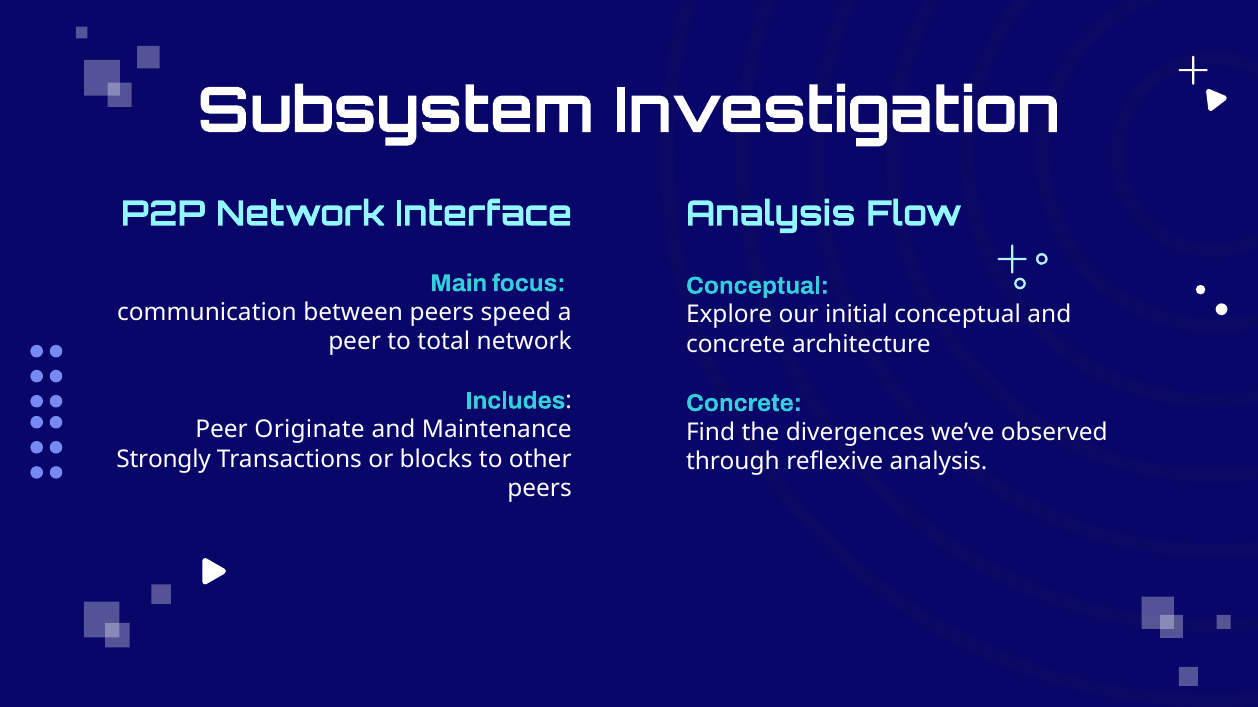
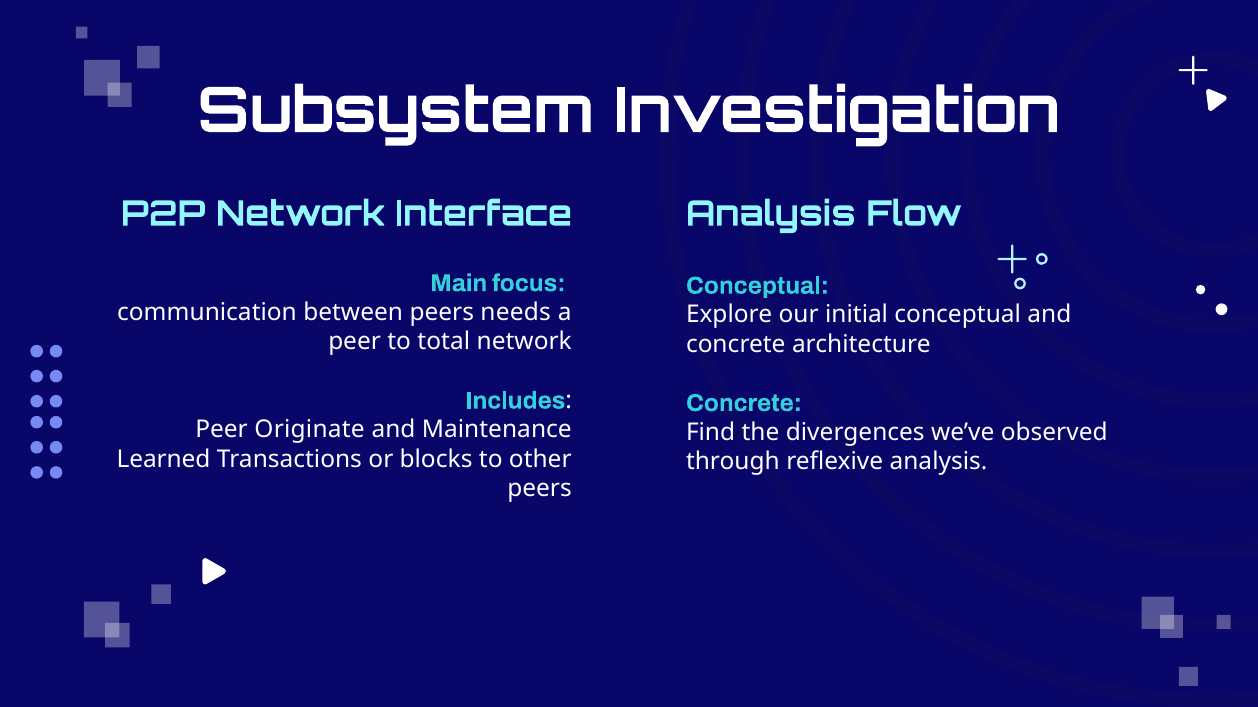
speed: speed -> needs
Strongly: Strongly -> Learned
